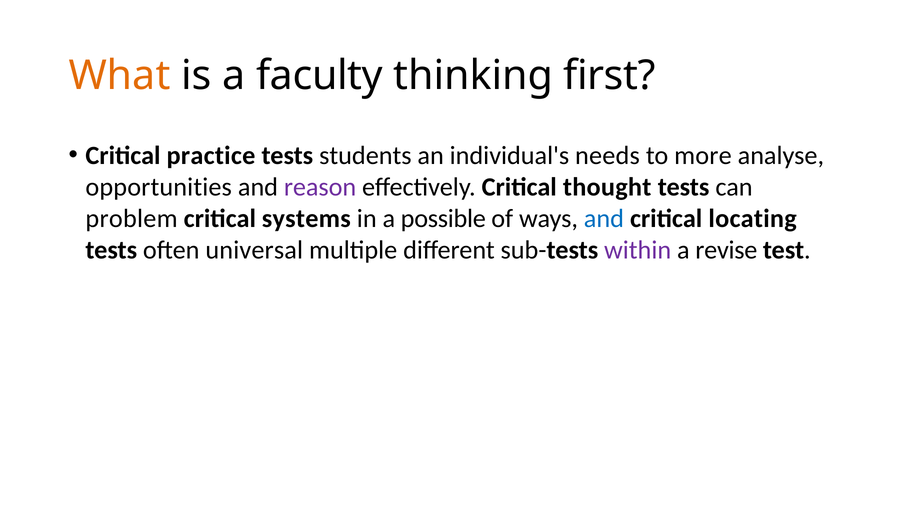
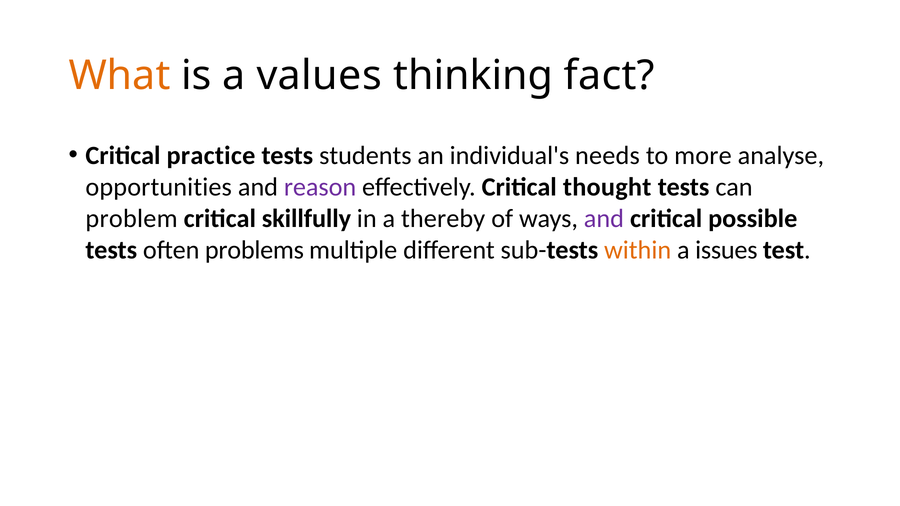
faculty: faculty -> values
first: first -> fact
systems: systems -> skillfully
possible: possible -> thereby
and at (604, 219) colour: blue -> purple
locating: locating -> possible
universal: universal -> problems
within colour: purple -> orange
revise: revise -> issues
